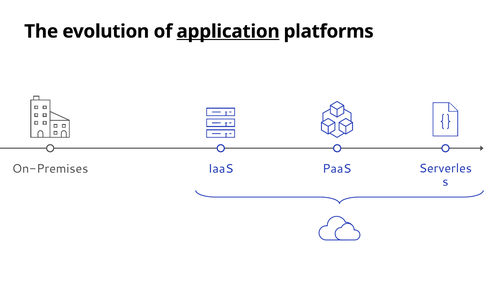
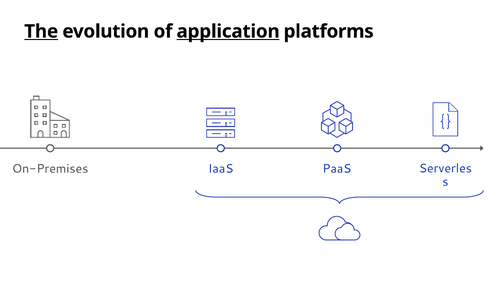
The underline: none -> present
